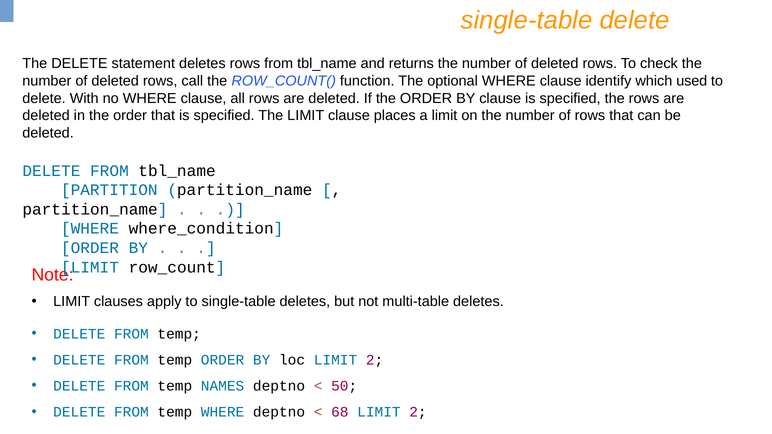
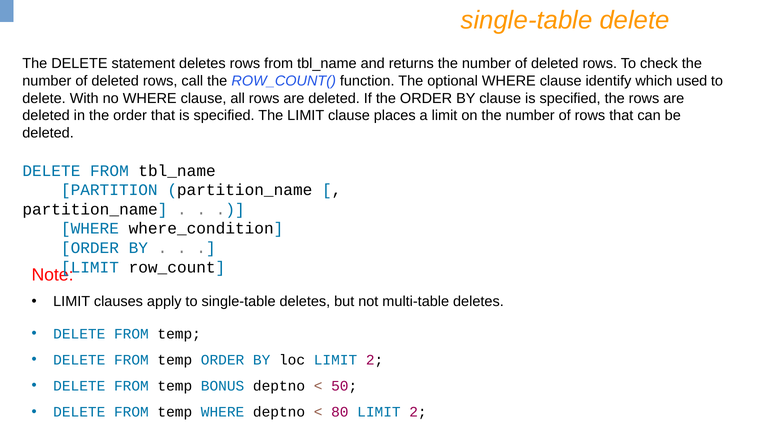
NAMES: NAMES -> BONUS
68: 68 -> 80
